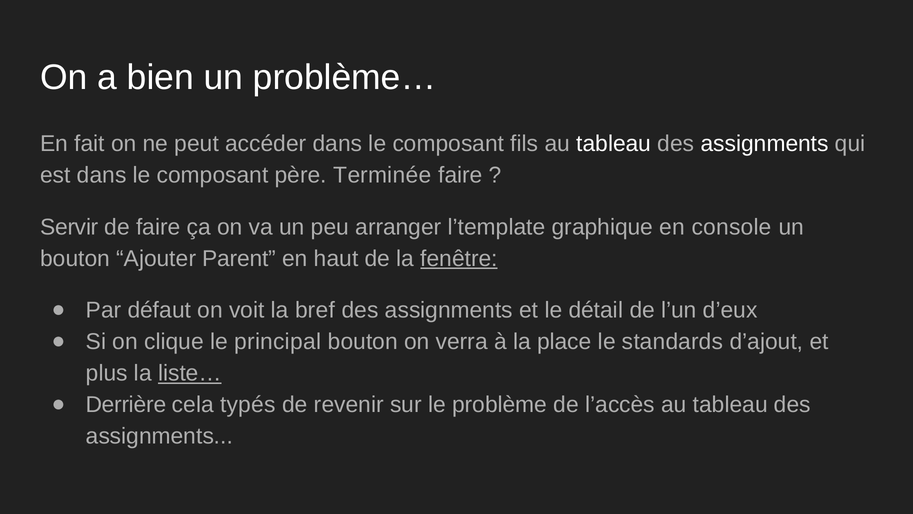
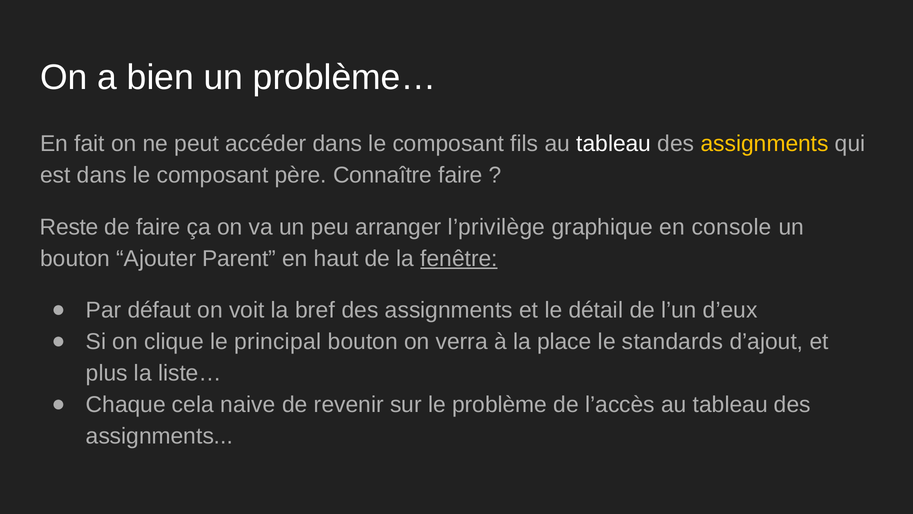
assignments at (765, 144) colour: white -> yellow
Terminée: Terminée -> Connaître
Servir: Servir -> Reste
l’template: l’template -> l’privilège
liste… underline: present -> none
Derrière: Derrière -> Chaque
typés: typés -> naive
